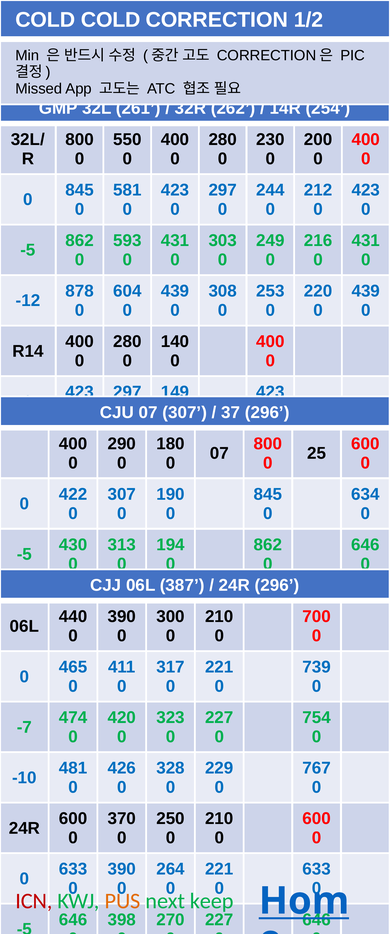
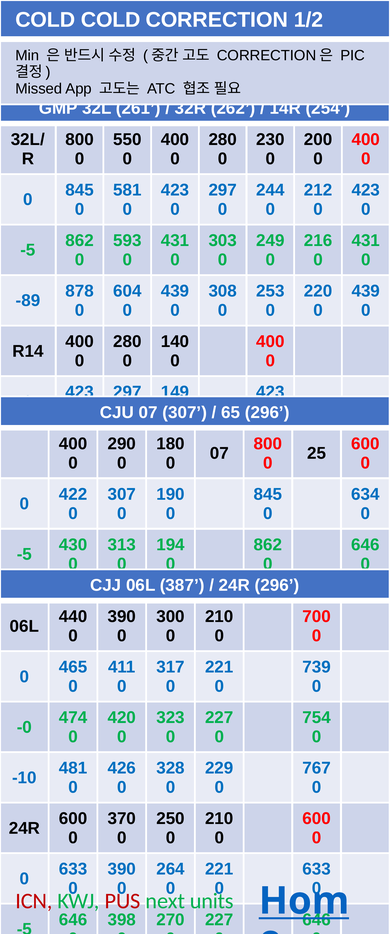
-12: -12 -> -89
37: 37 -> 65
-7: -7 -> -0
PUS colour: orange -> red
keep: keep -> units
